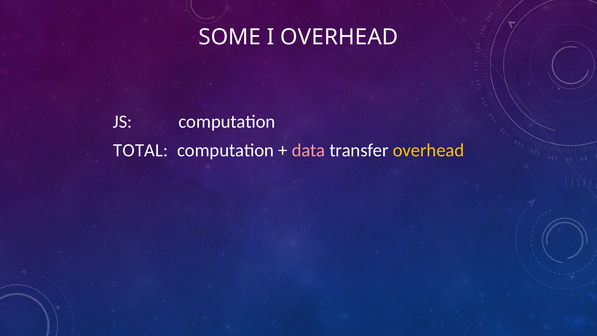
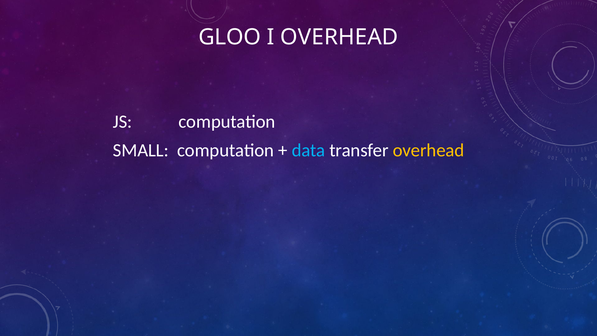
SOME: SOME -> GLOO
TOTAL: TOTAL -> SMALL
data colour: pink -> light blue
